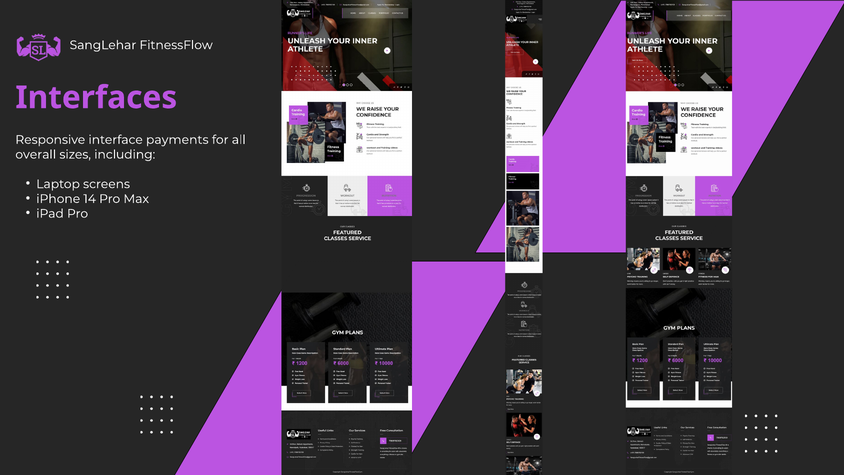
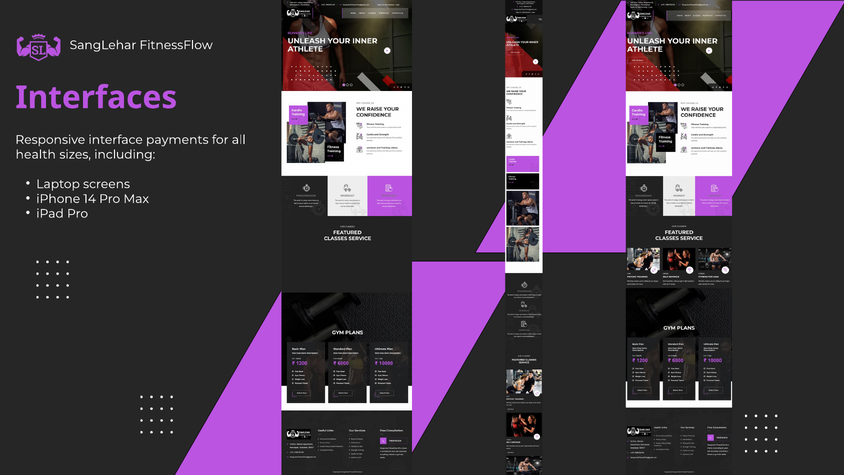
overall: overall -> health
